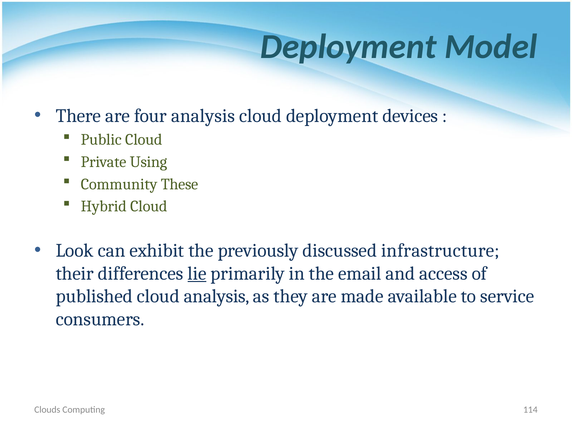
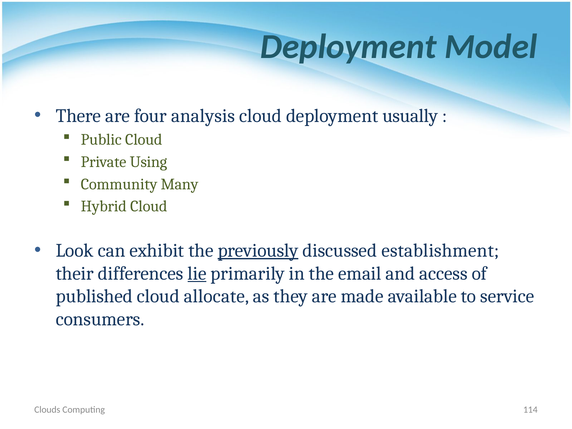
devices: devices -> usually
These: These -> Many
previously underline: none -> present
infrastructure: infrastructure -> establishment
cloud analysis: analysis -> allocate
